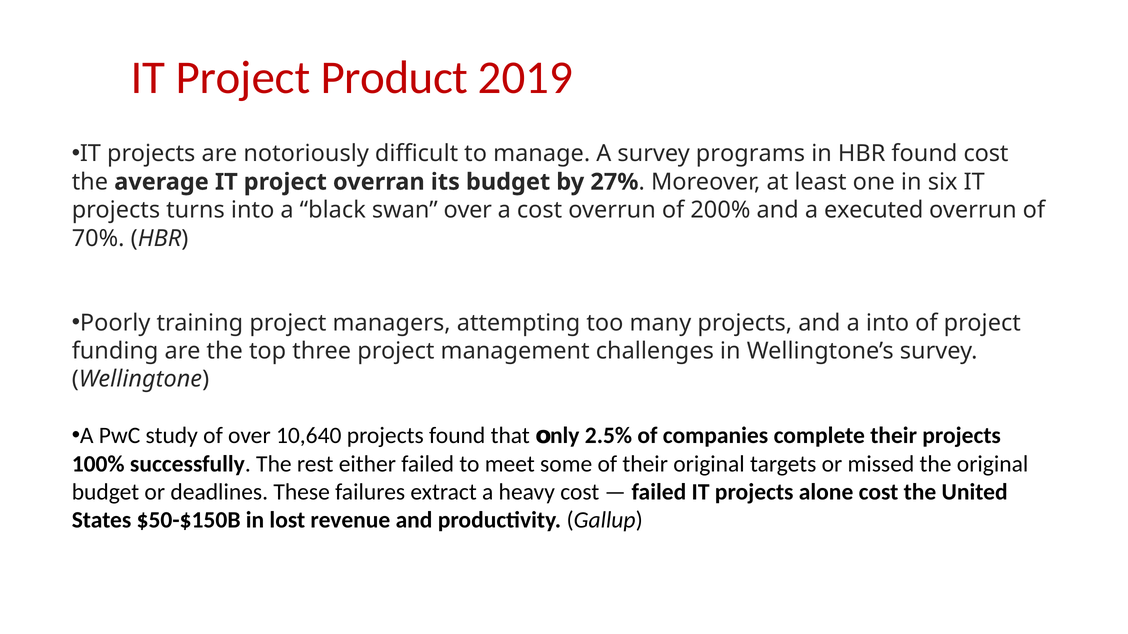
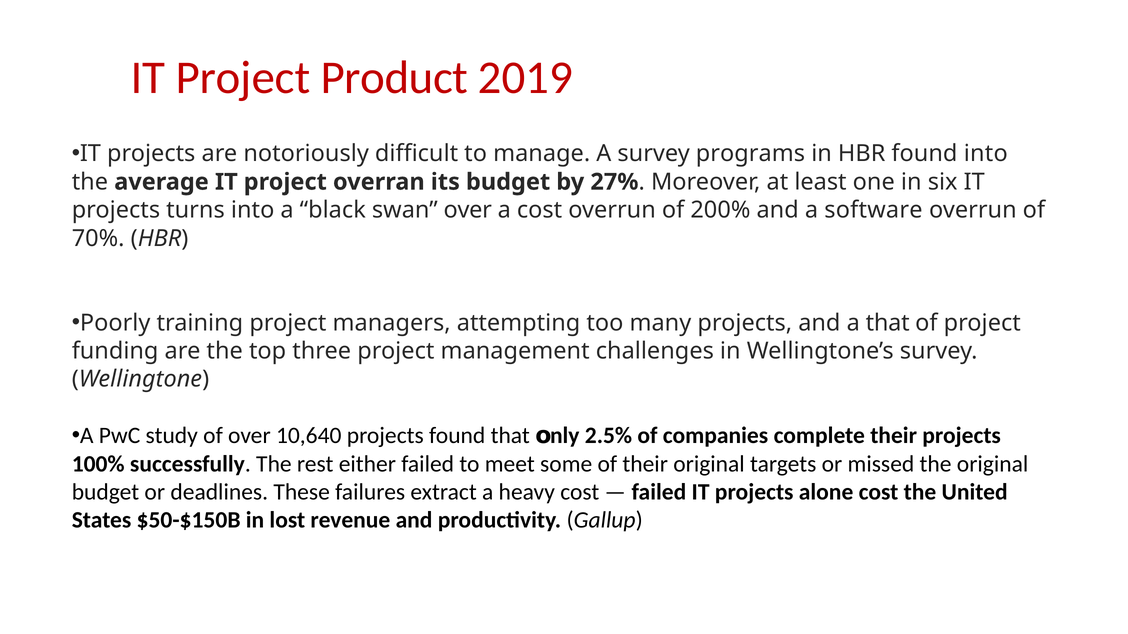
found cost: cost -> into
executed: executed -> software
a into: into -> that
